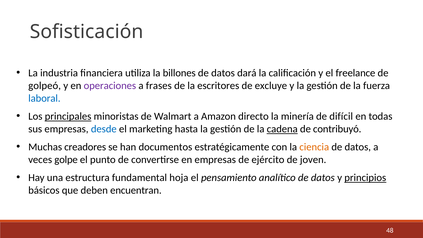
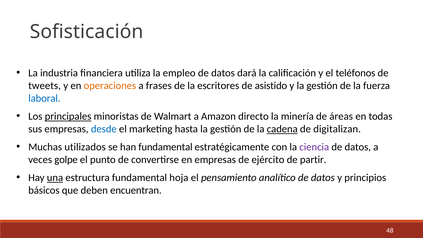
billones: billones -> empleo
freelance: freelance -> teléfonos
golpeó: golpeó -> tweets
operaciones colour: purple -> orange
excluye: excluye -> asistido
difícil: difícil -> áreas
contribuyó: contribuyó -> digitalizan
creadores: creadores -> utilizados
han documentos: documentos -> fundamental
ciencia colour: orange -> purple
joven: joven -> partir
una underline: none -> present
principios underline: present -> none
